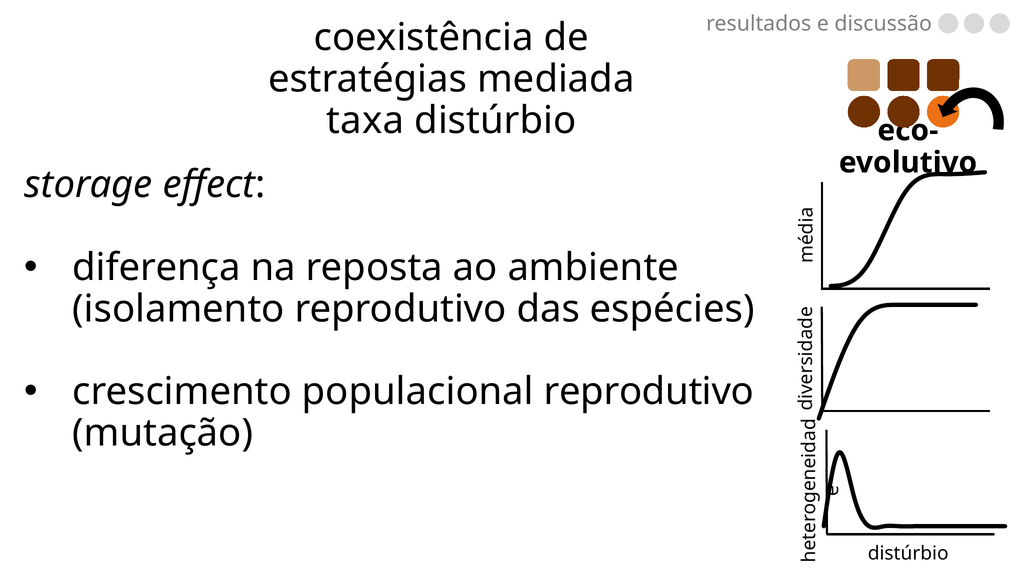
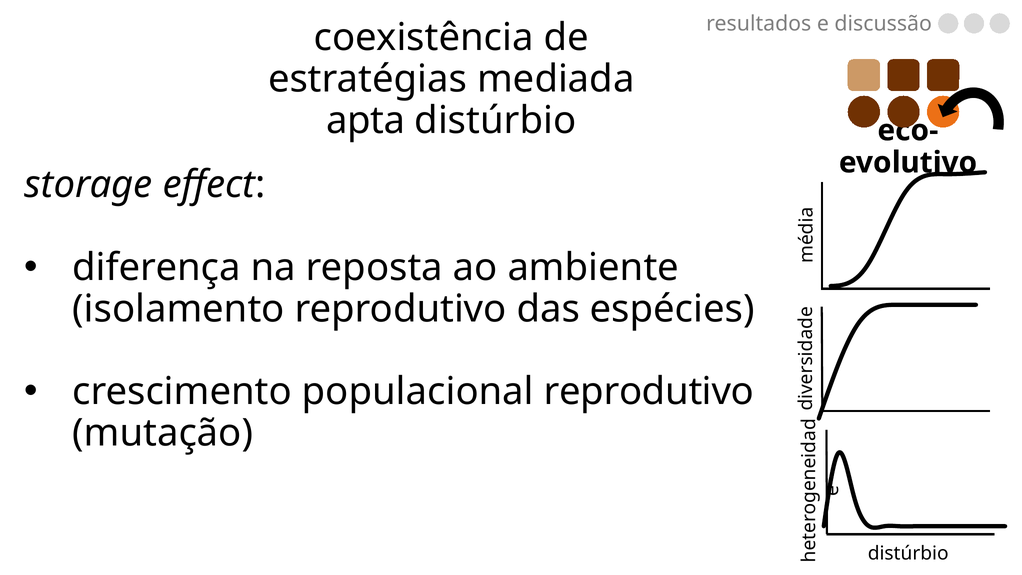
taxa: taxa -> apta
